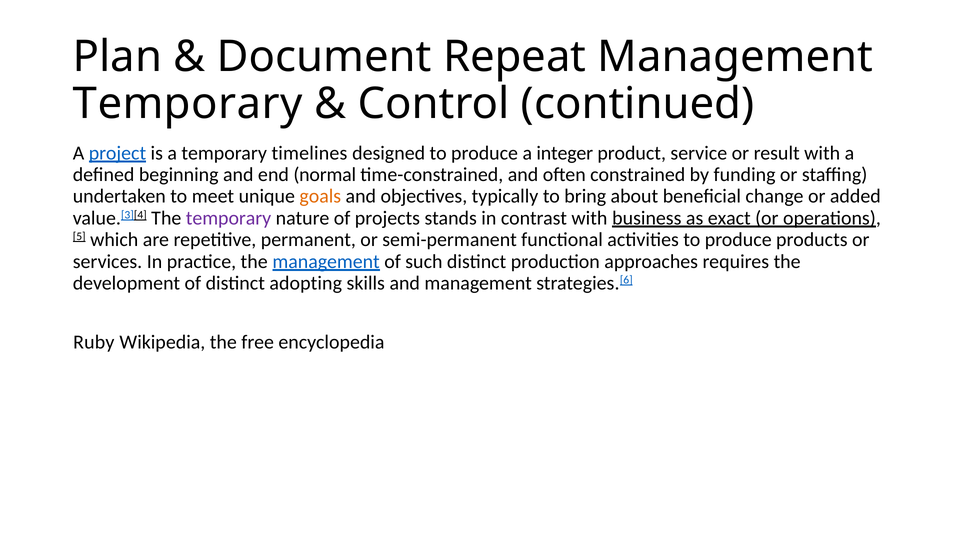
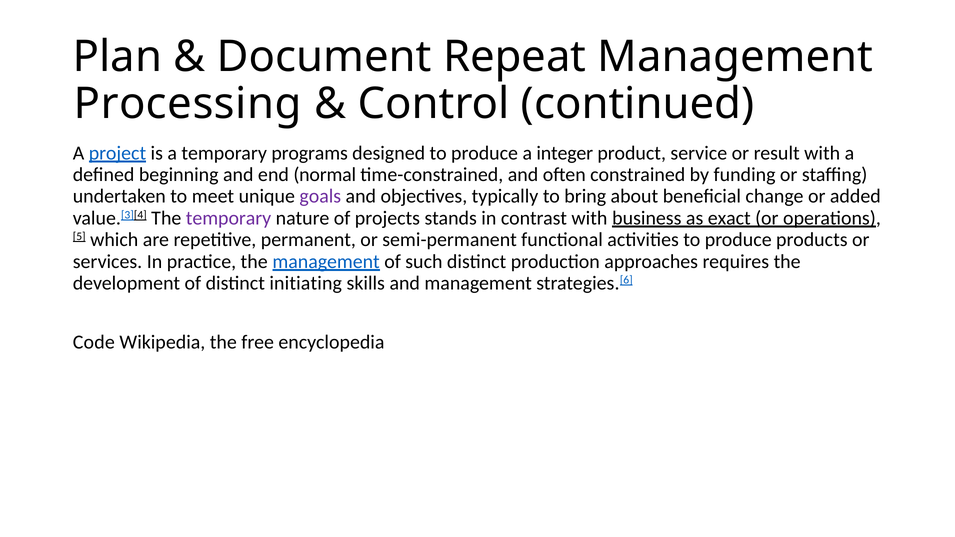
Temporary at (188, 104): Temporary -> Processing
timelines: timelines -> programs
goals colour: orange -> purple
adopting: adopting -> initiating
Ruby: Ruby -> Code
